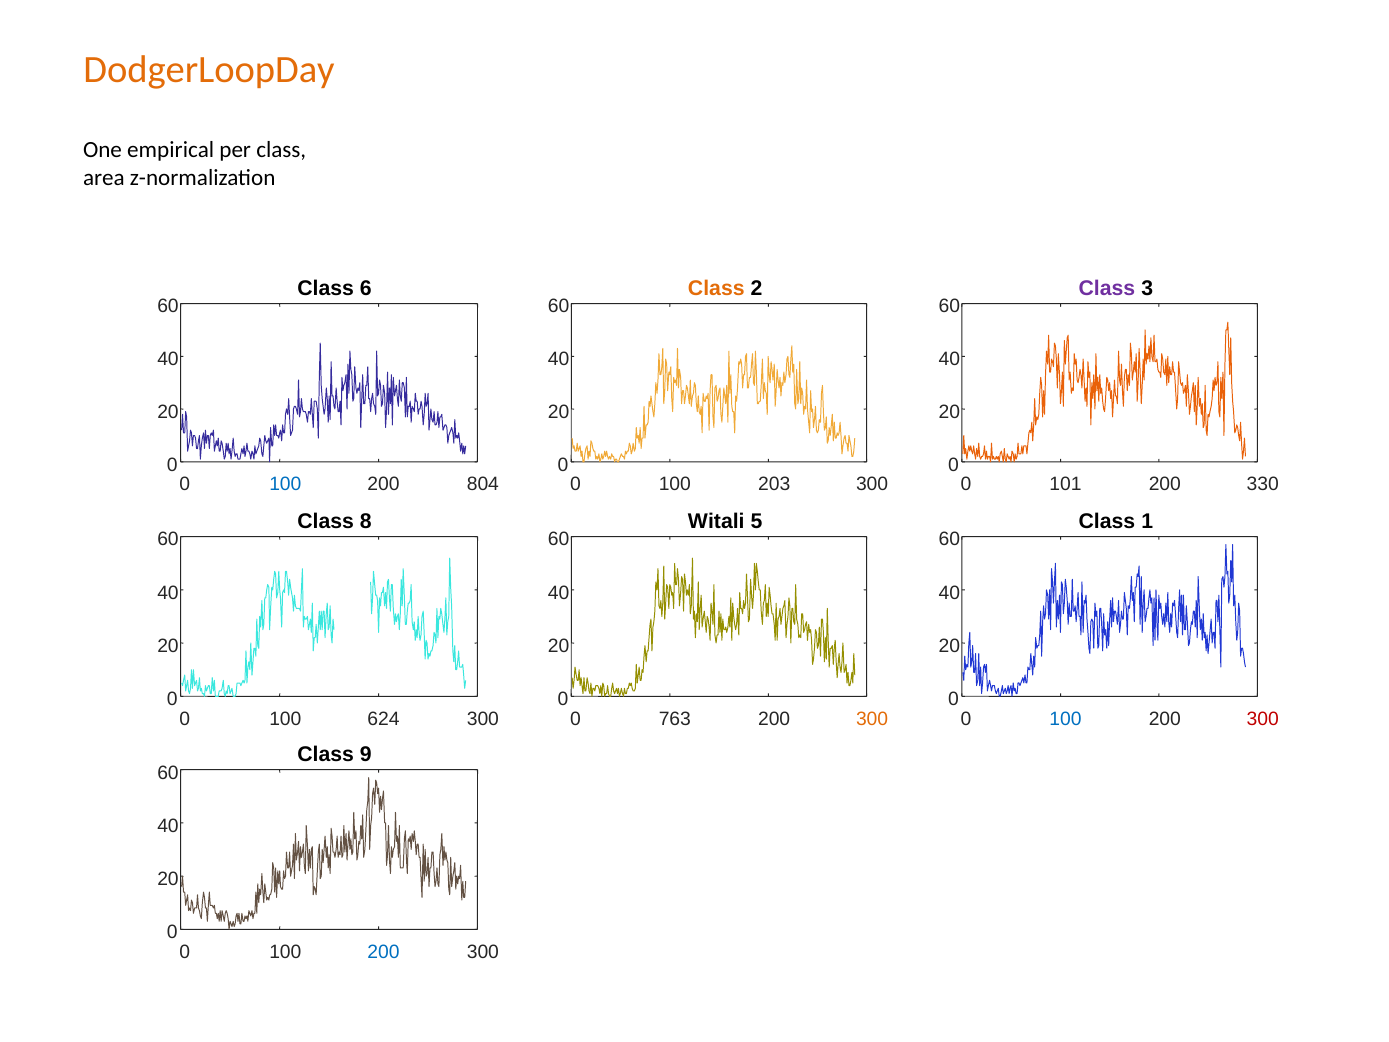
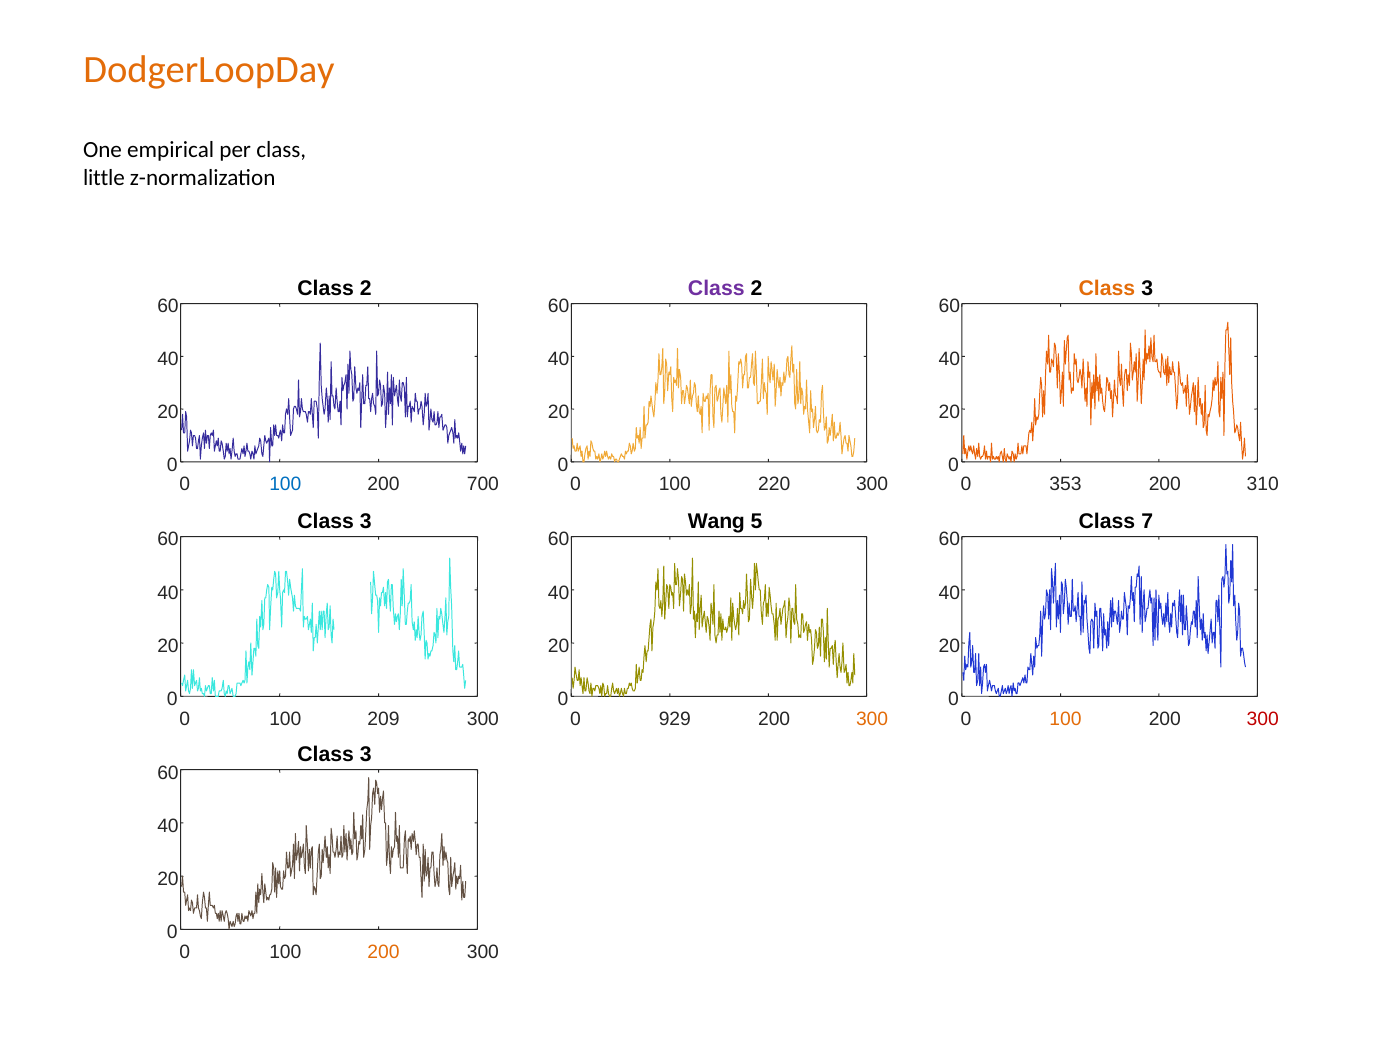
area: area -> little
6 at (366, 288): 6 -> 2
Class at (716, 288) colour: orange -> purple
Class at (1107, 288) colour: purple -> orange
804: 804 -> 700
203: 203 -> 220
101: 101 -> 353
330: 330 -> 310
8 at (366, 521): 8 -> 3
Witali: Witali -> Wang
1: 1 -> 7
624: 624 -> 209
763: 763 -> 929
100 at (1066, 719) colour: blue -> orange
9 at (366, 754): 9 -> 3
200 at (384, 952) colour: blue -> orange
